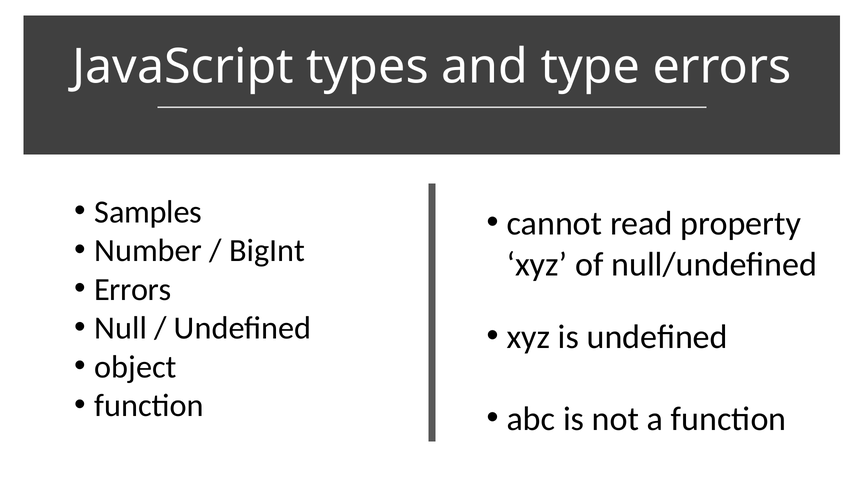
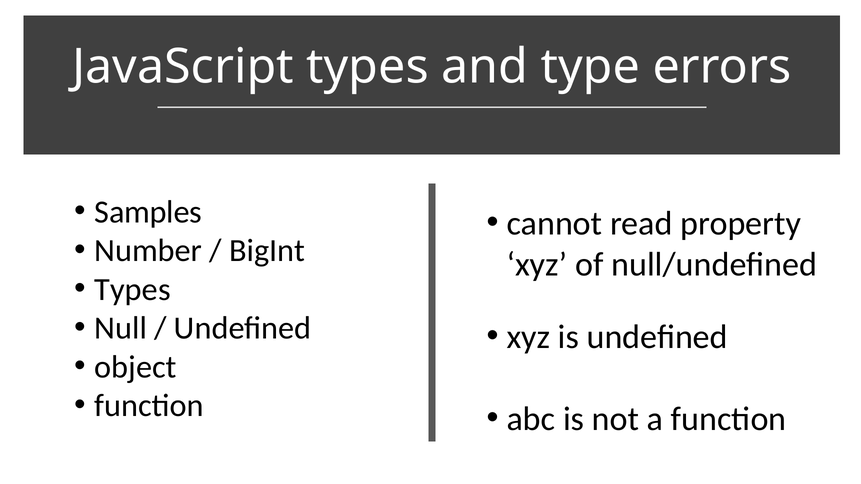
Errors at (133, 290): Errors -> Types
